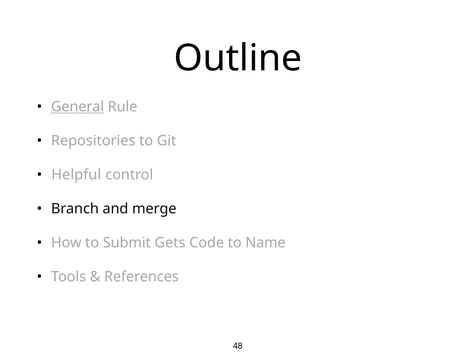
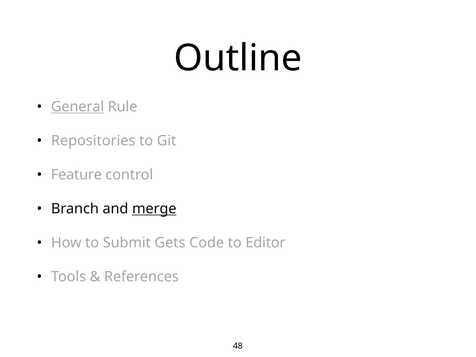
Helpful: Helpful -> Feature
merge underline: none -> present
Name: Name -> Editor
